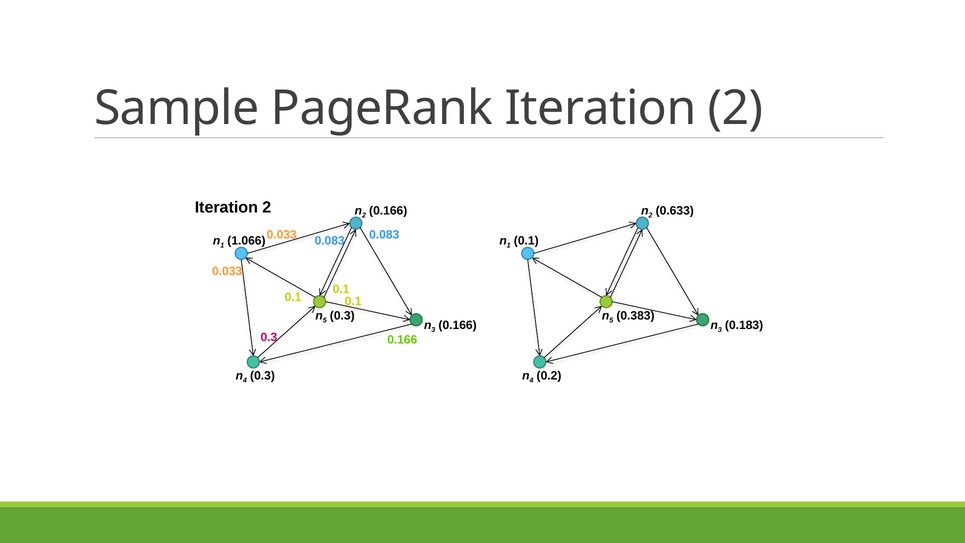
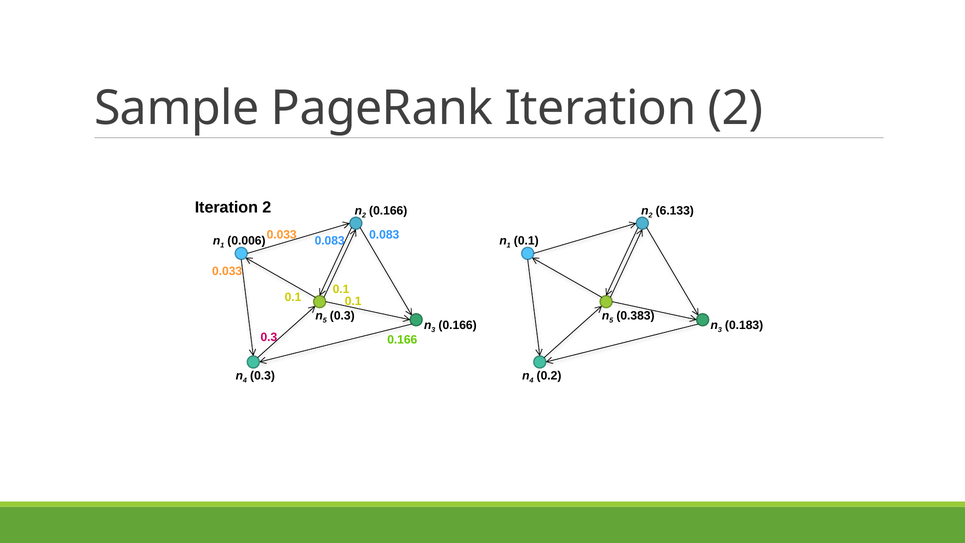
0.633: 0.633 -> 6.133
1.066: 1.066 -> 0.006
